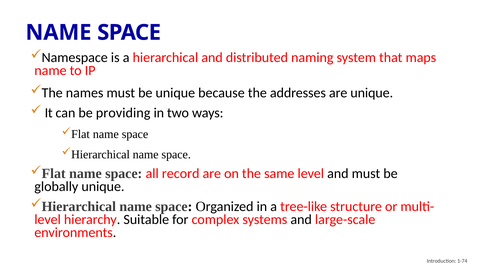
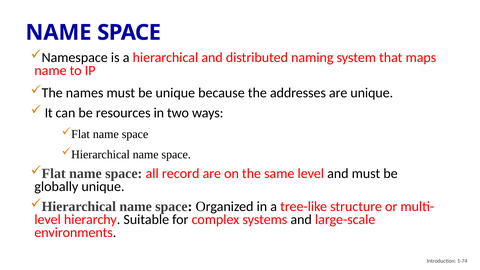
providing: providing -> resources
